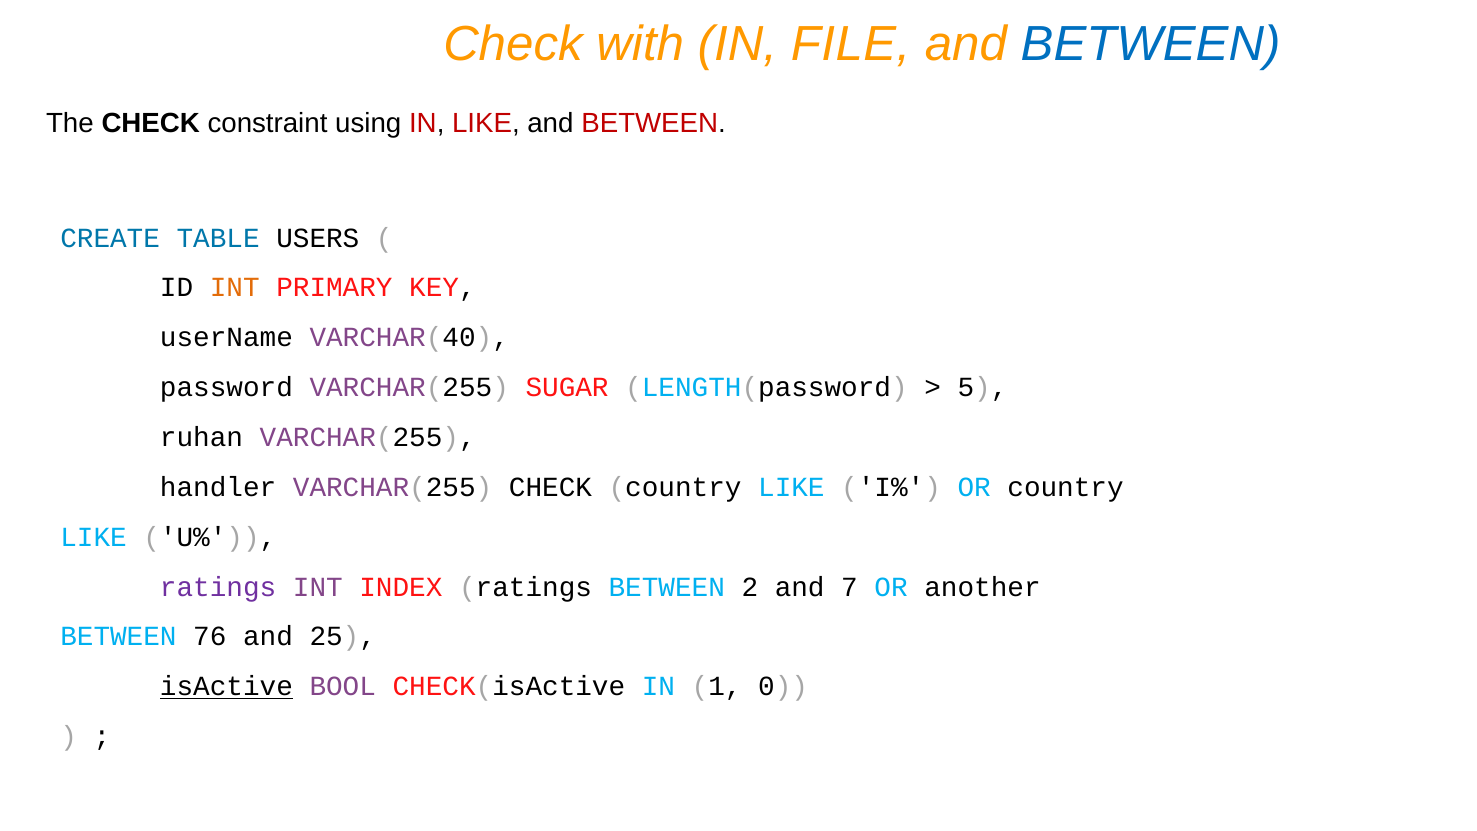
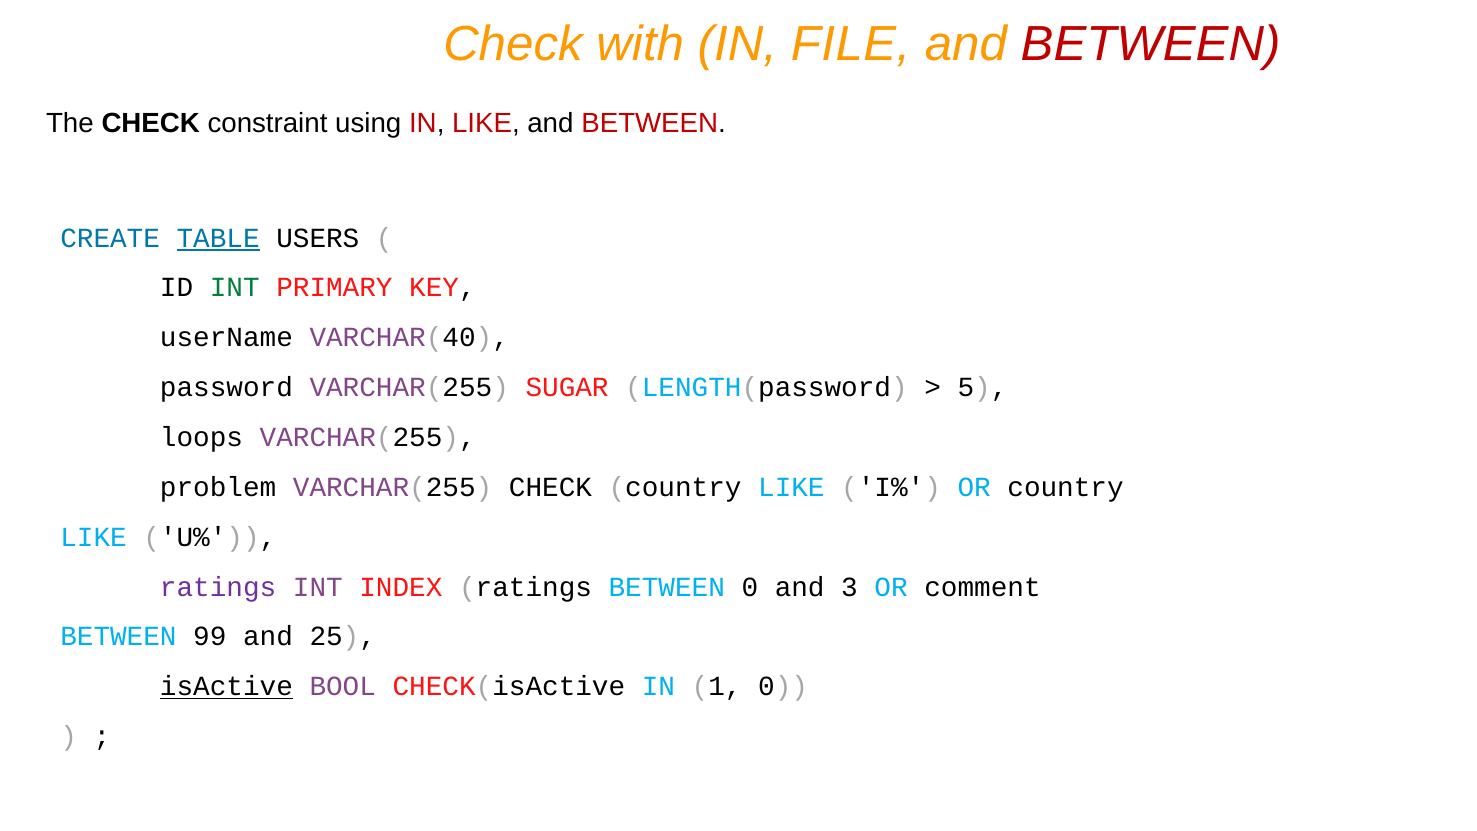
BETWEEN at (1151, 44) colour: blue -> red
TABLE underline: none -> present
INT at (235, 288) colour: orange -> green
ruhan: ruhan -> loops
handler: handler -> problem
BETWEEN 2: 2 -> 0
7: 7 -> 3
another: another -> comment
76: 76 -> 99
